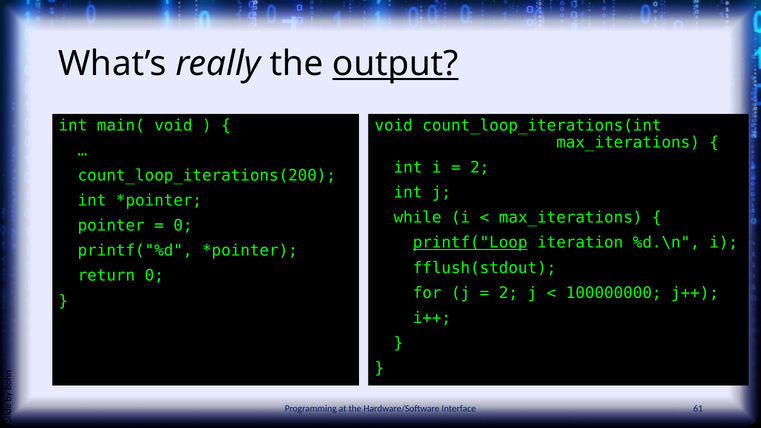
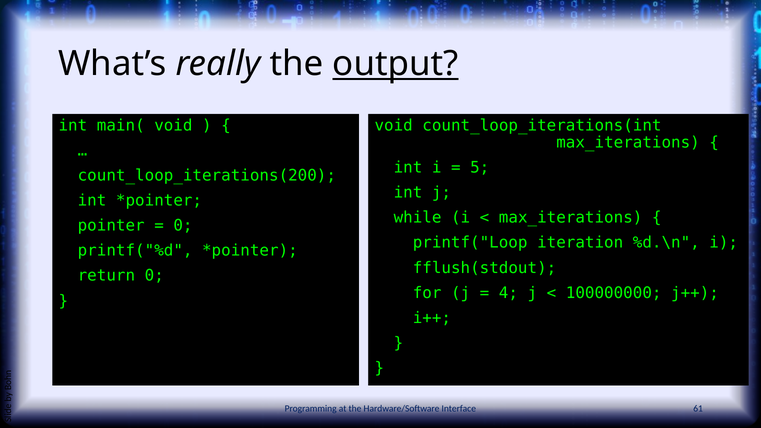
2 at (480, 168): 2 -> 5
printf("Loop underline: present -> none
2 at (508, 293): 2 -> 4
